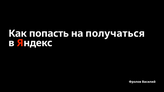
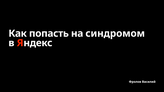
получаться: получаться -> синдромом
